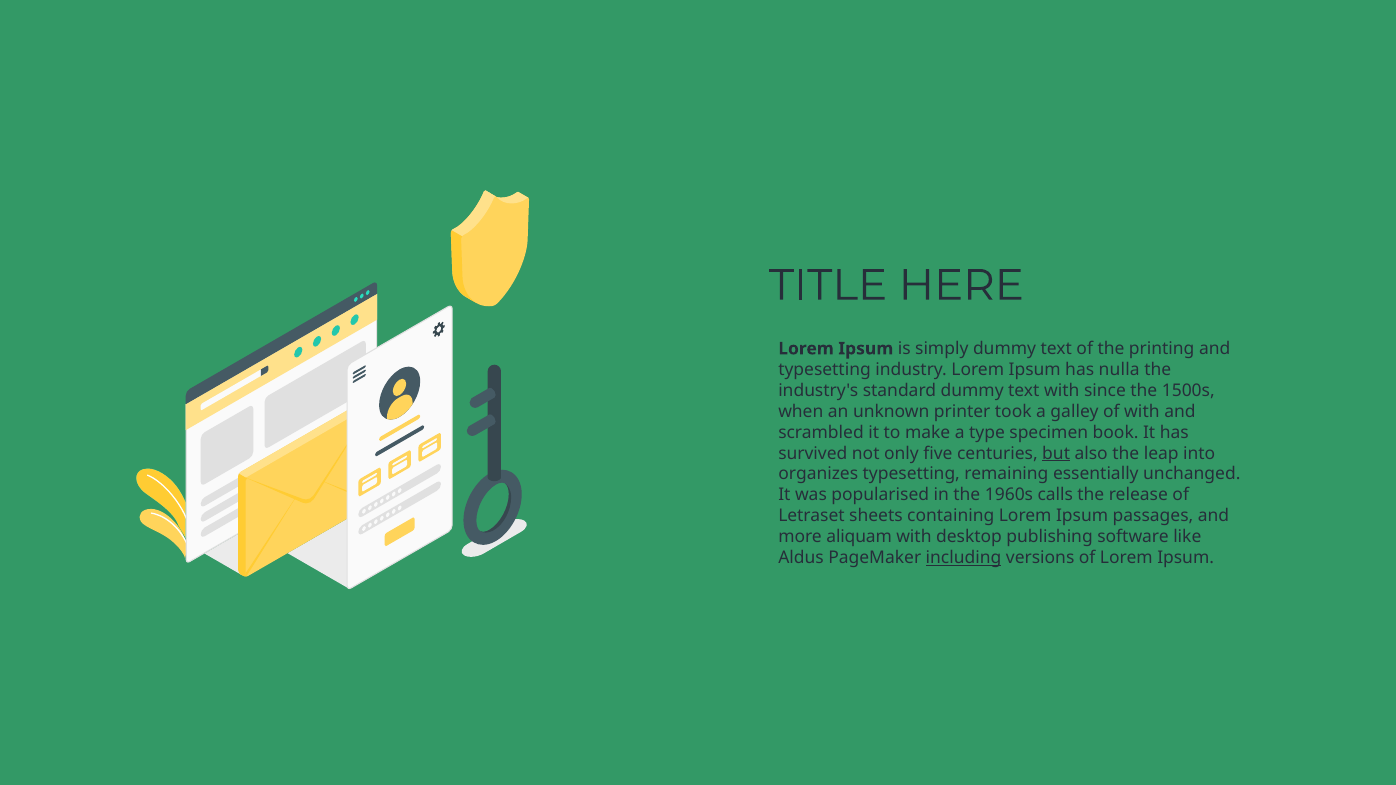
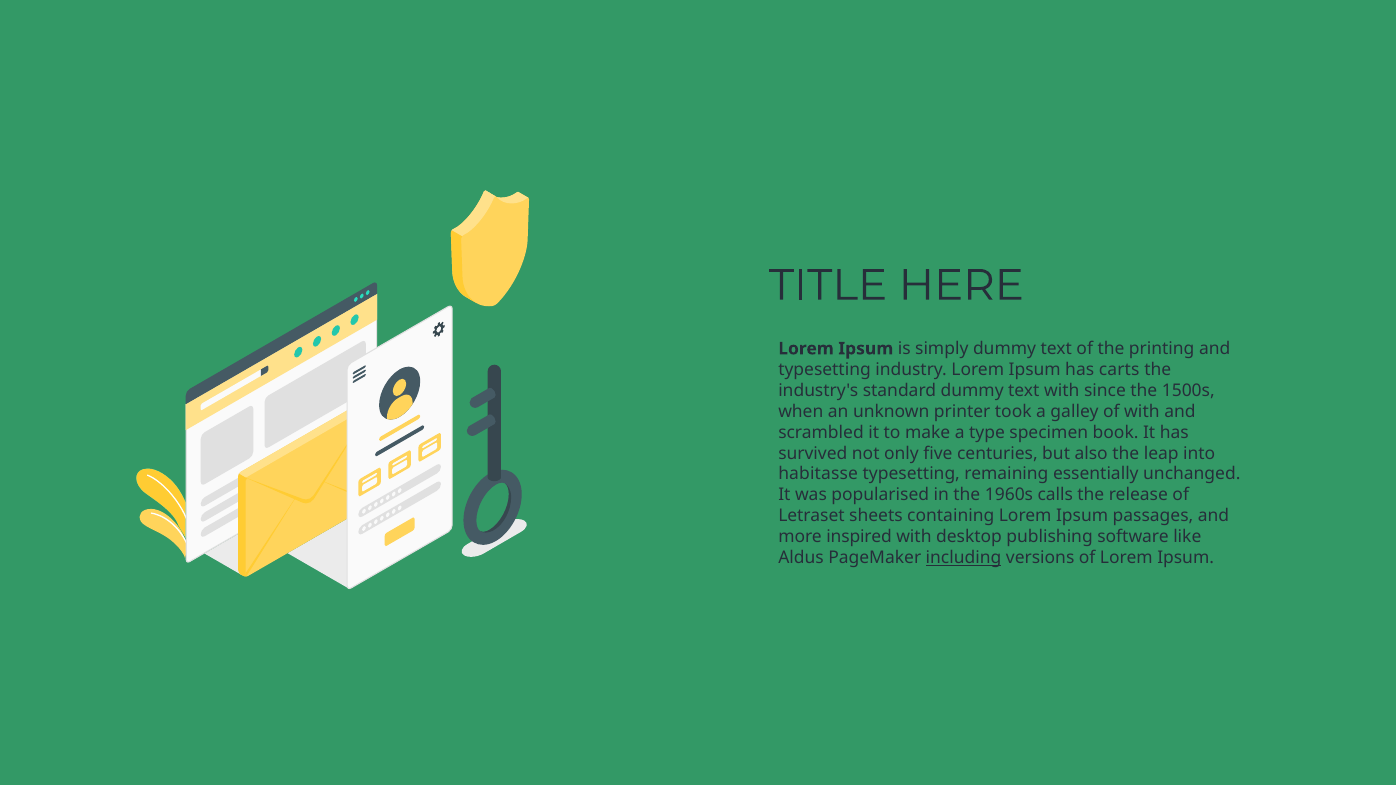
nulla: nulla -> carts
but underline: present -> none
organizes: organizes -> habitasse
aliquam: aliquam -> inspired
